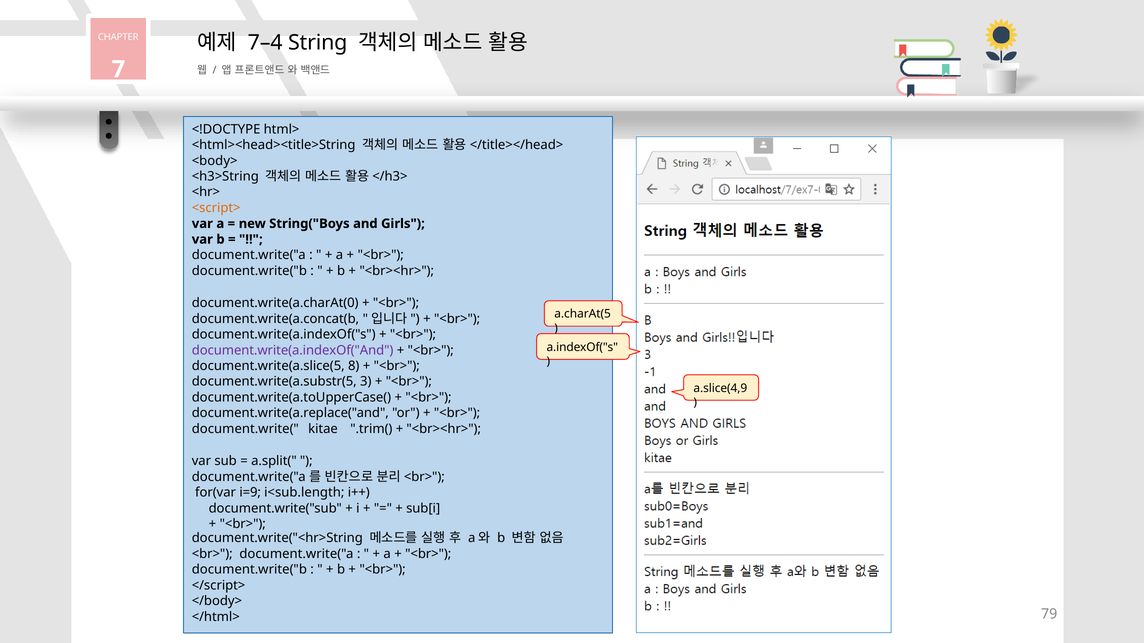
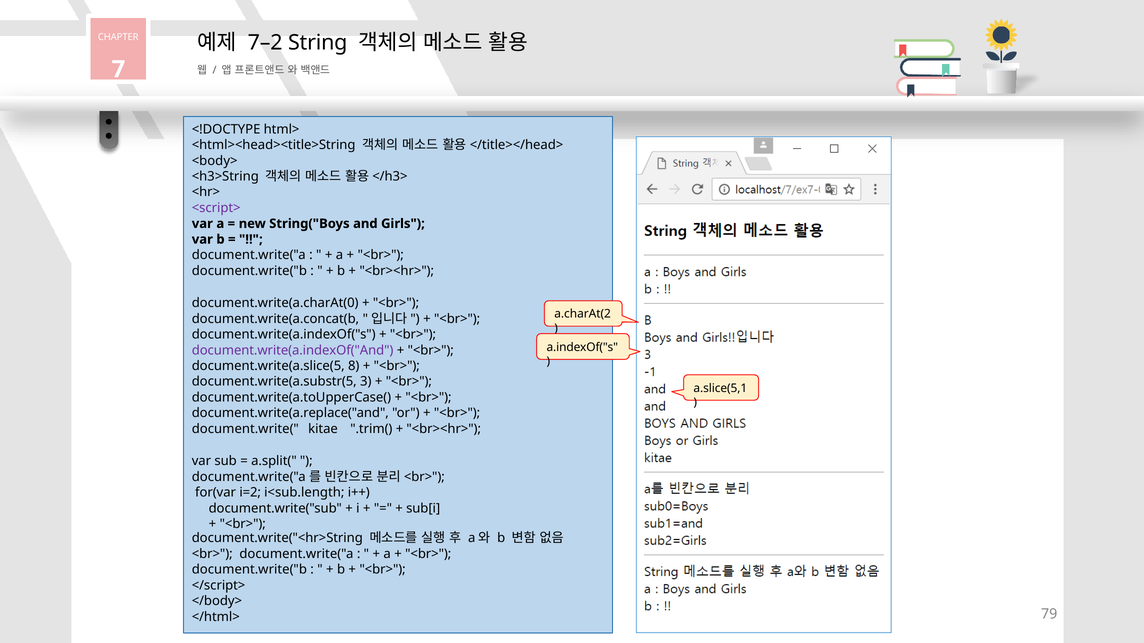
7–4: 7–4 -> 7–2
<script> colour: orange -> purple
a.charAt(5: a.charAt(5 -> a.charAt(2
a.slice(4,9: a.slice(4,9 -> a.slice(5,1
i=9: i=9 -> i=2
